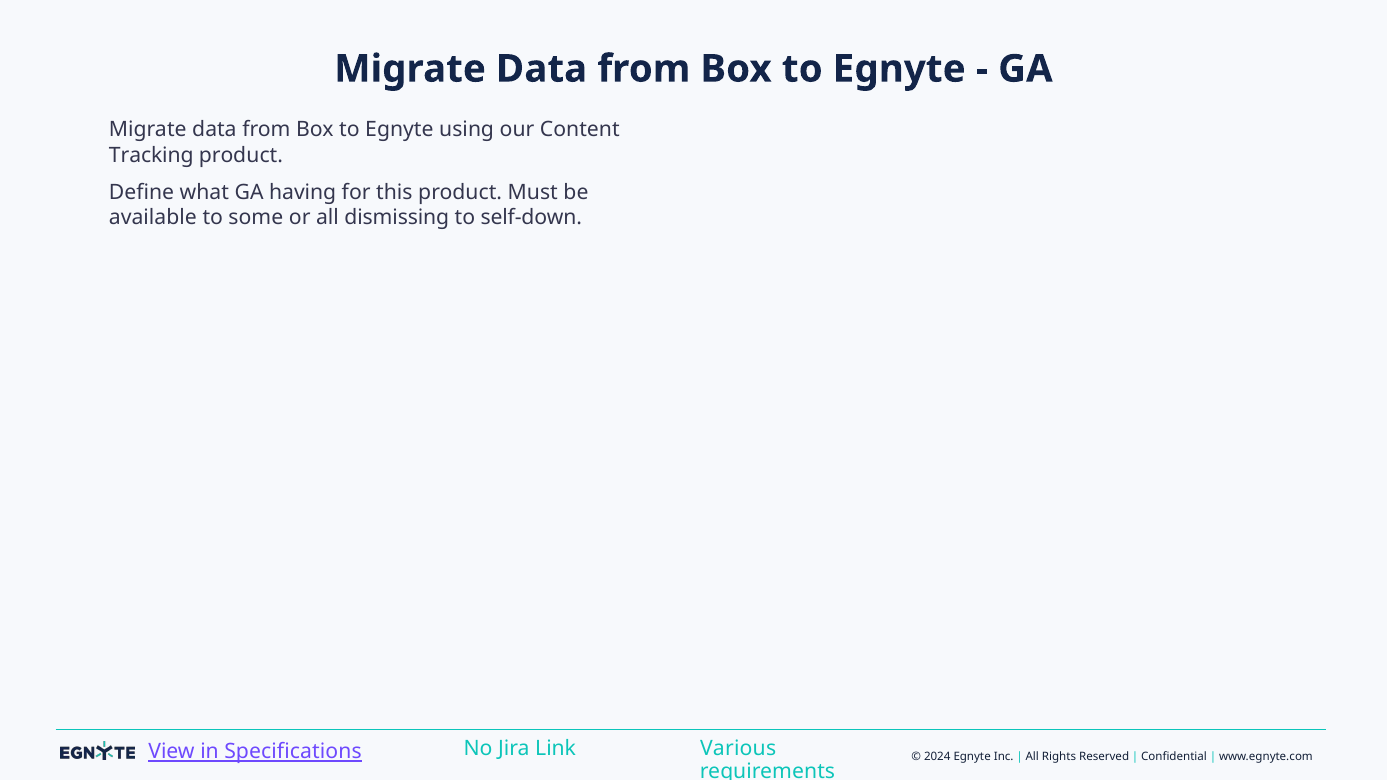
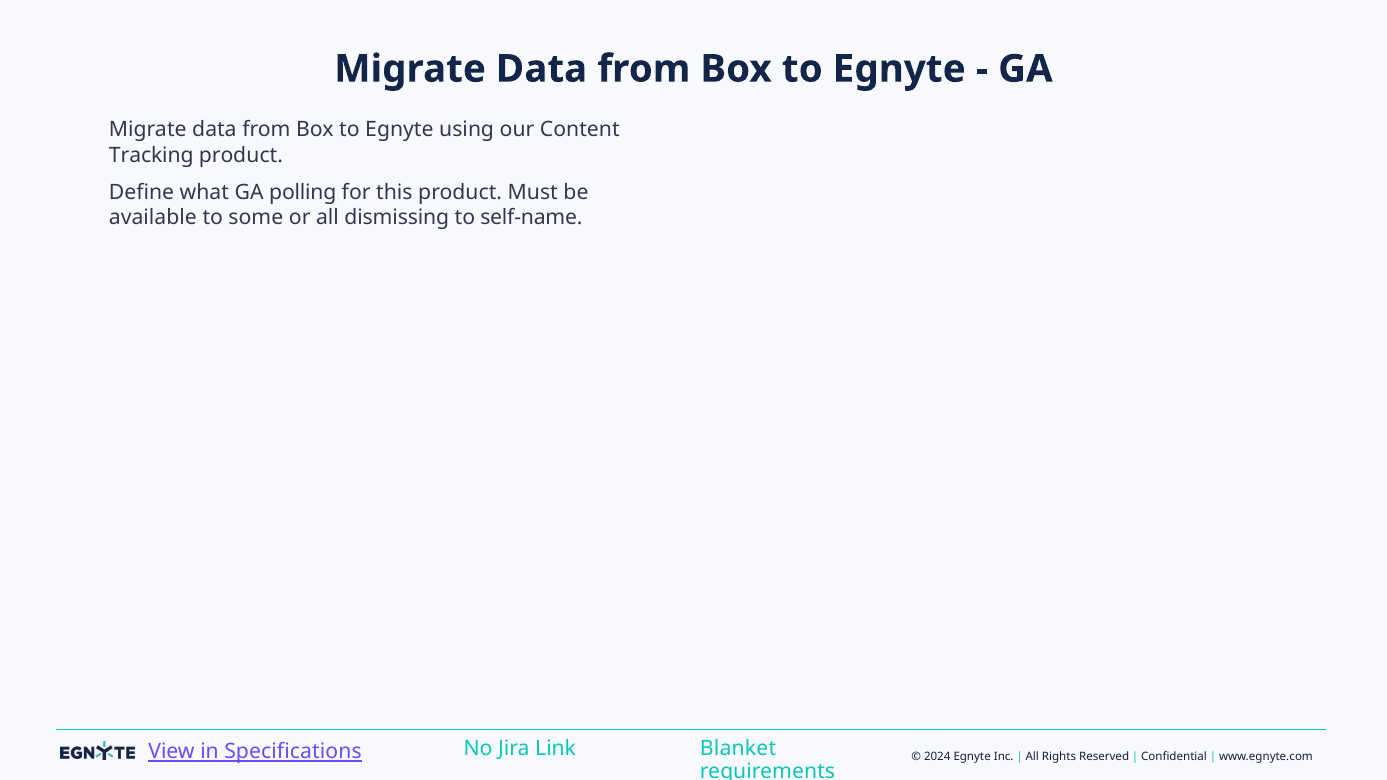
having: having -> polling
self-down: self-down -> self-name
Various: Various -> Blanket
